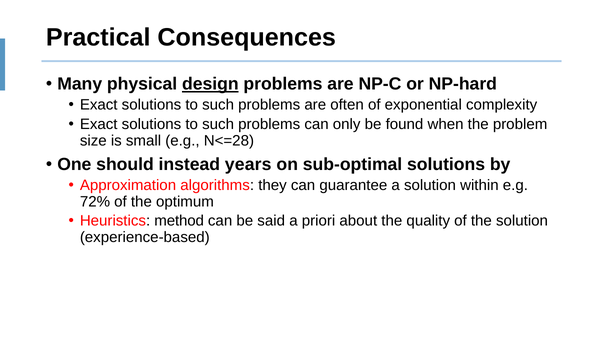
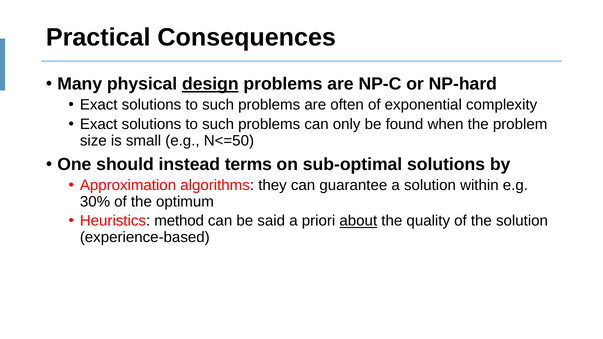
N<=28: N<=28 -> N<=50
years: years -> terms
72%: 72% -> 30%
about underline: none -> present
